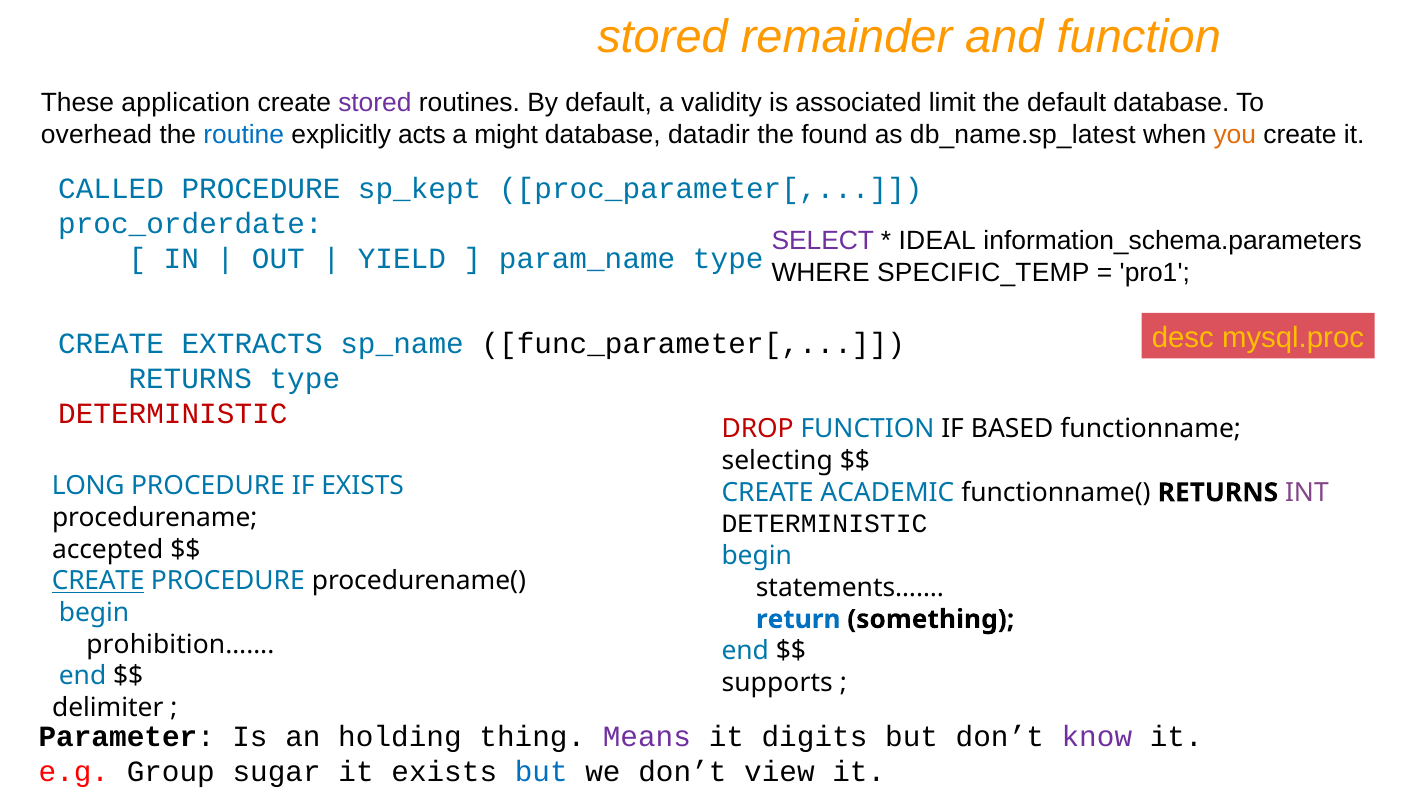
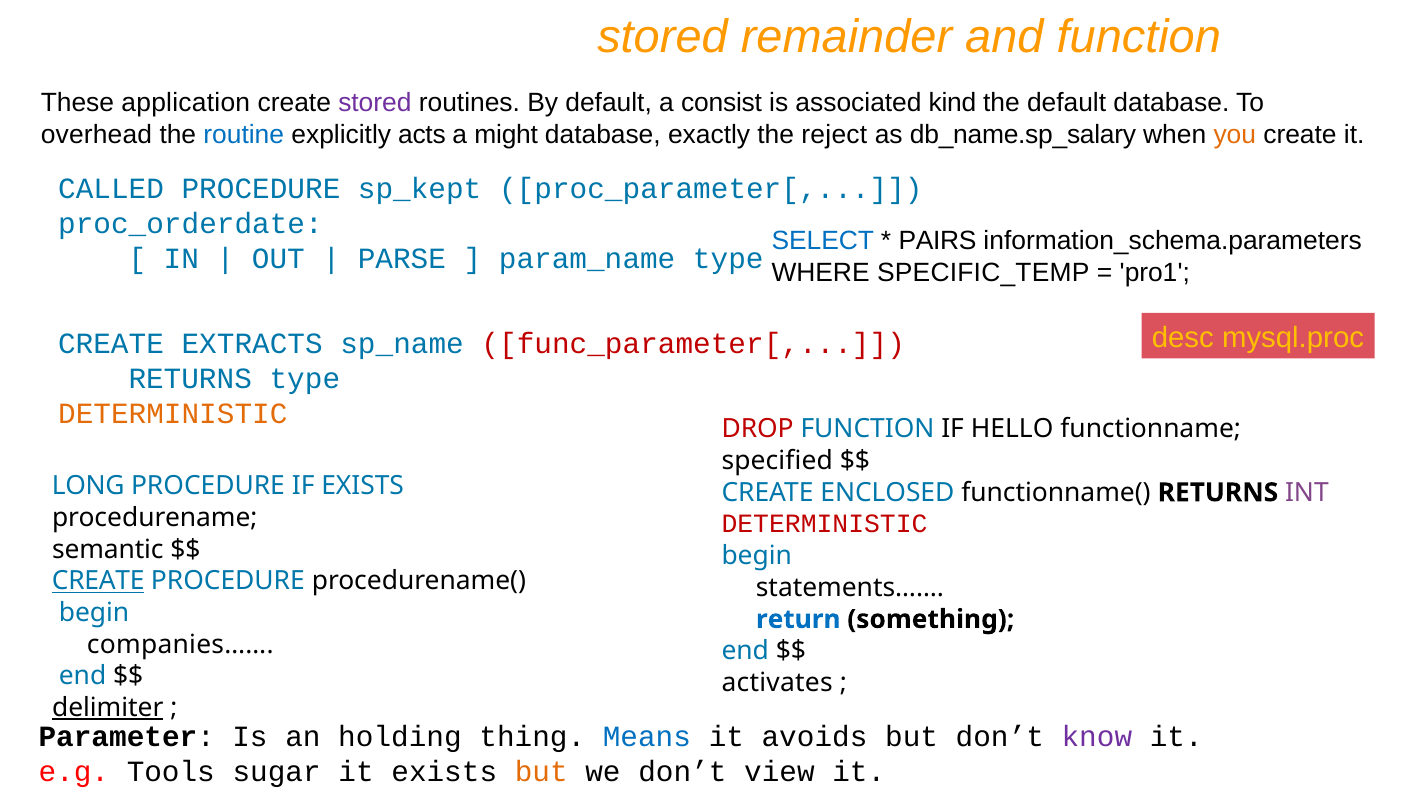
validity: validity -> consist
limit: limit -> kind
datadir: datadir -> exactly
found: found -> reject
db_name.sp_latest: db_name.sp_latest -> db_name.sp_salary
SELECT colour: purple -> blue
IDEAL: IDEAL -> PAIRS
YIELD: YIELD -> PARSE
func_parameter[ colour: black -> red
DETERMINISTIC at (173, 414) colour: red -> orange
BASED: BASED -> HELLO
selecting: selecting -> specified
ACADEMIC: ACADEMIC -> ENCLOSED
DETERMINISTIC at (825, 524) colour: black -> red
accepted: accepted -> semantic
prohibition……: prohibition…… -> companies……
supports: supports -> activates
delimiter underline: none -> present
Means colour: purple -> blue
digits: digits -> avoids
Group: Group -> Tools
but at (541, 772) colour: blue -> orange
